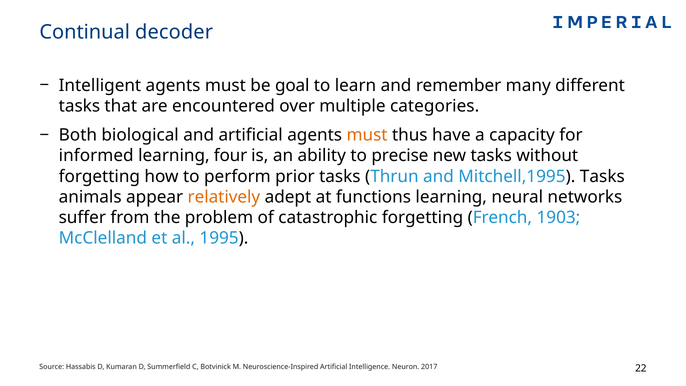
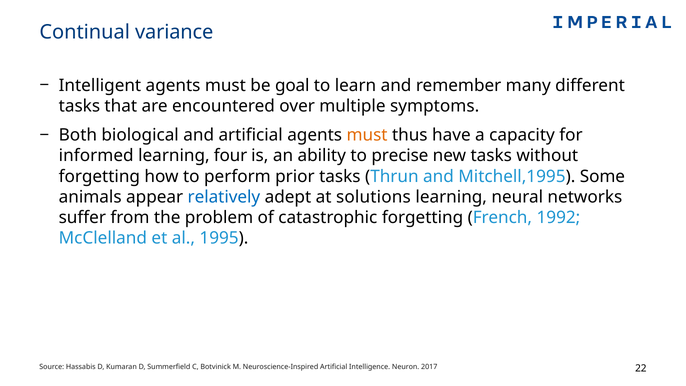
decoder: decoder -> variance
categories: categories -> symptoms
Mitchell,1995 Tasks: Tasks -> Some
relatively colour: orange -> blue
functions: functions -> solutions
1903: 1903 -> 1992
